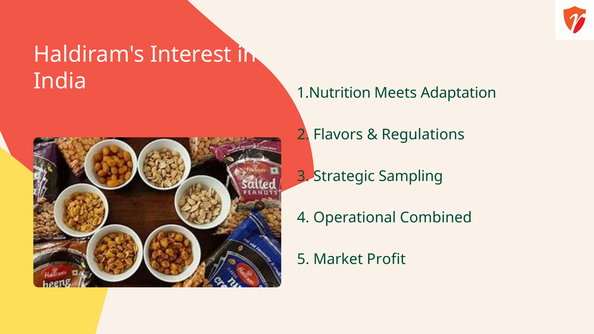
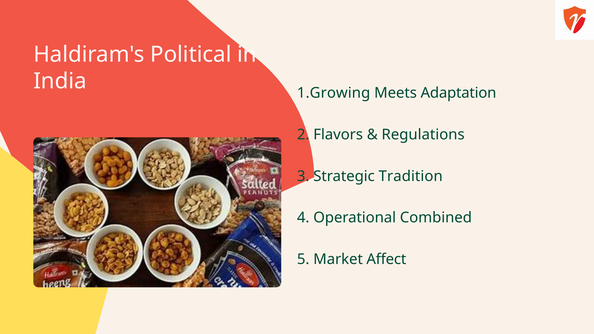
Interest: Interest -> Political
1.Nutrition: 1.Nutrition -> 1.Growing
Sampling: Sampling -> Tradition
Profit: Profit -> Affect
